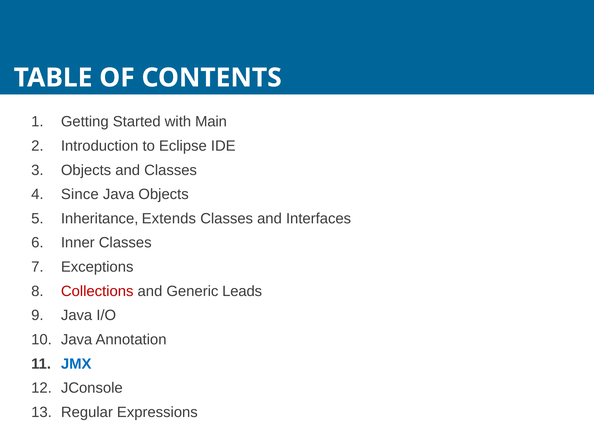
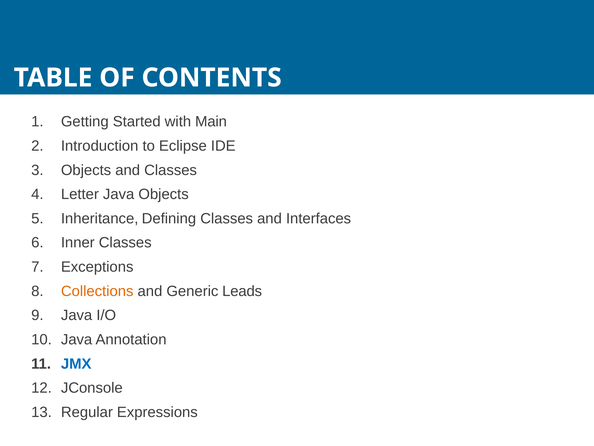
Since: Since -> Letter
Extends: Extends -> Defining
Collections colour: red -> orange
